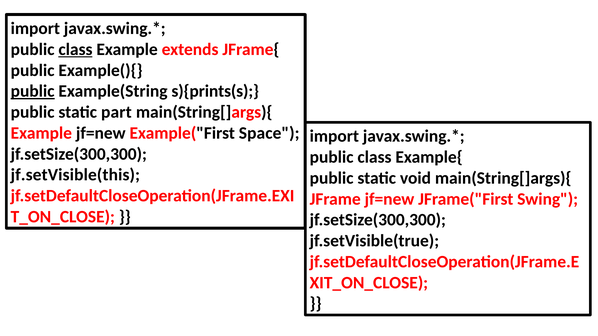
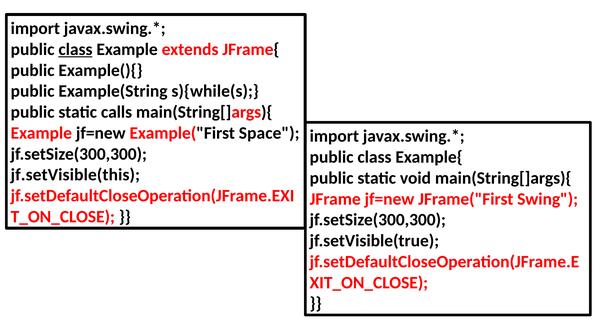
public at (33, 91) underline: present -> none
s){prints(s: s){prints(s -> s){while(s
part: part -> calls
